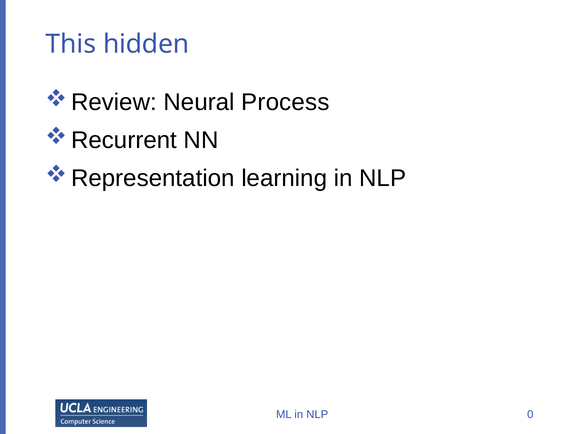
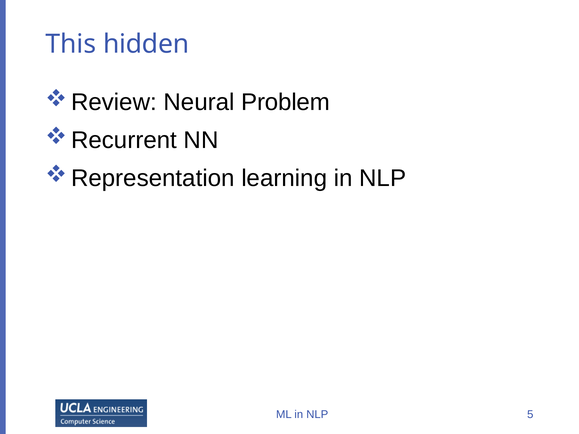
Process: Process -> Problem
0: 0 -> 5
